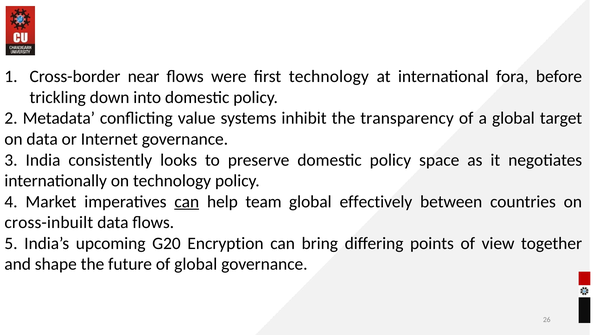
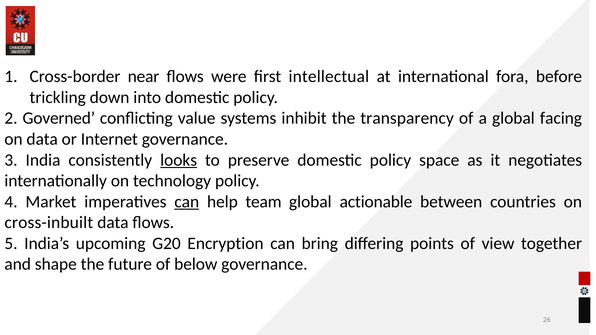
first technology: technology -> intellectual
Metadata: Metadata -> Governed
target: target -> facing
looks underline: none -> present
effectively: effectively -> actionable
of global: global -> below
